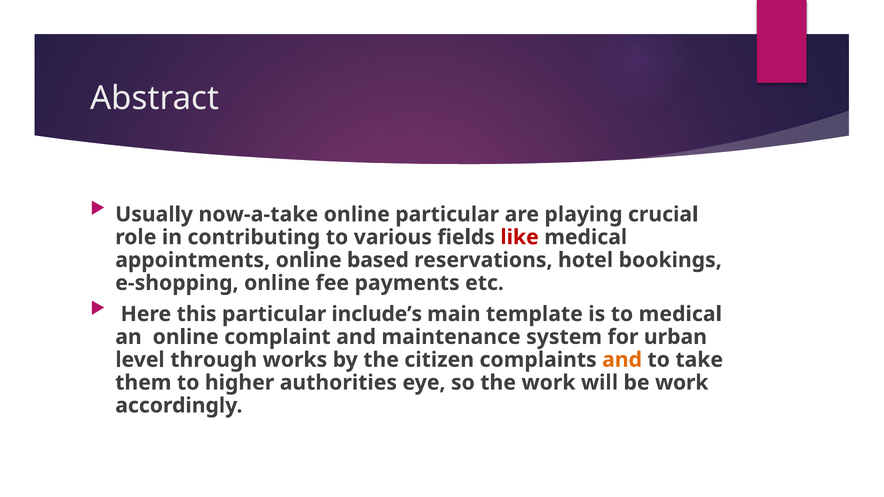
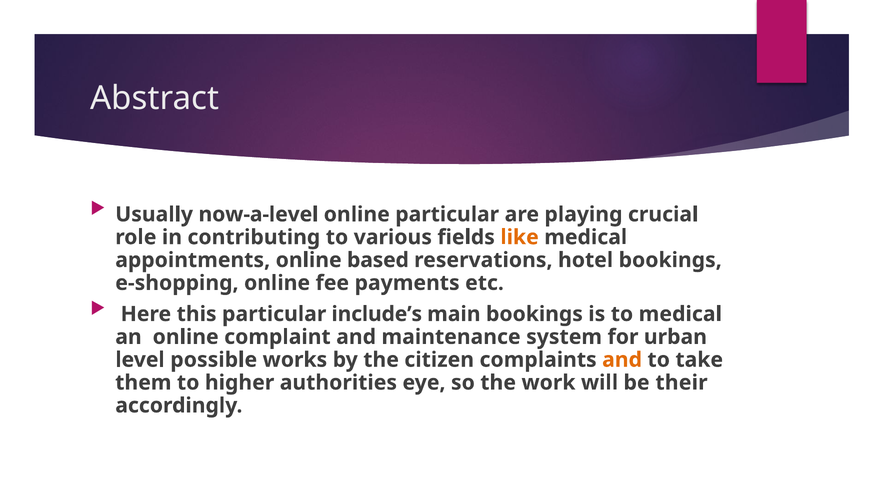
now-a-take: now-a-take -> now-a-level
like colour: red -> orange
main template: template -> bookings
through: through -> possible
be work: work -> their
